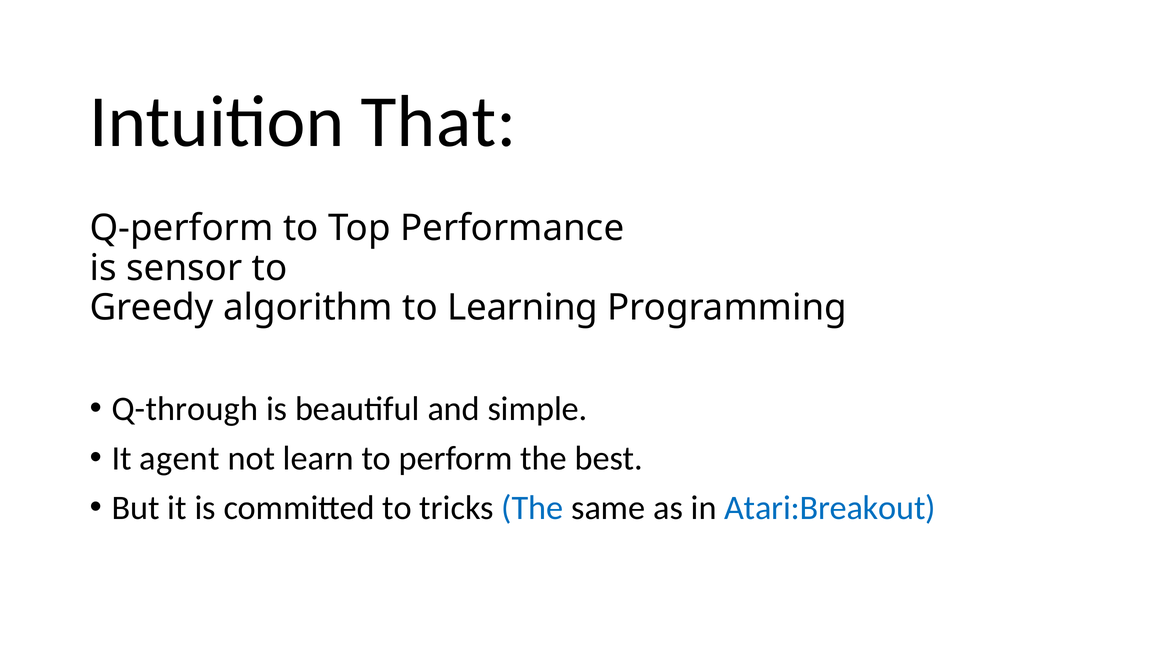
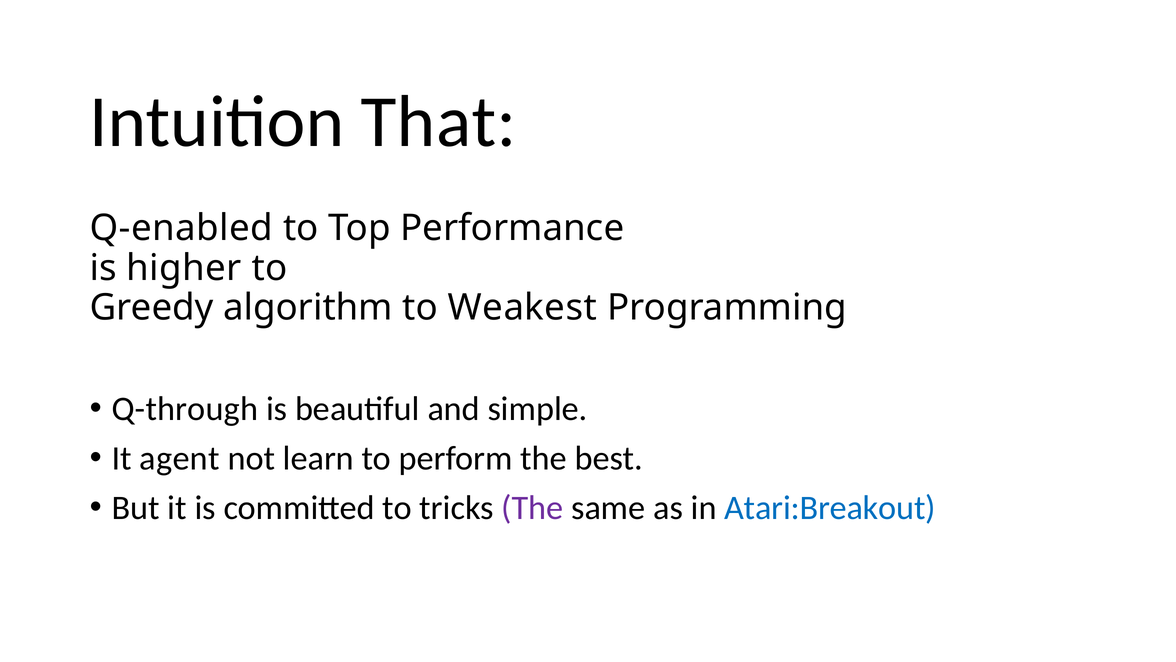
Q-perform: Q-perform -> Q-enabled
sensor: sensor -> higher
Learning: Learning -> Weakest
The at (532, 507) colour: blue -> purple
